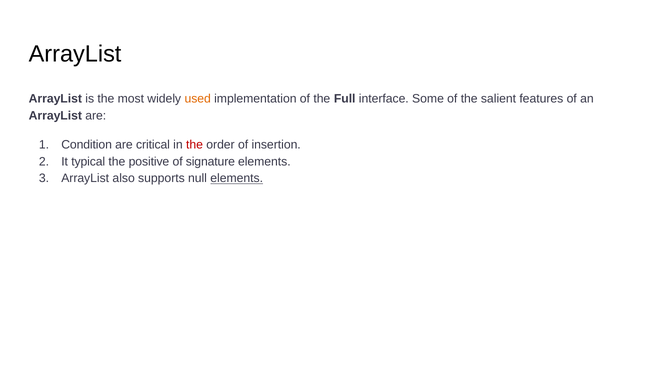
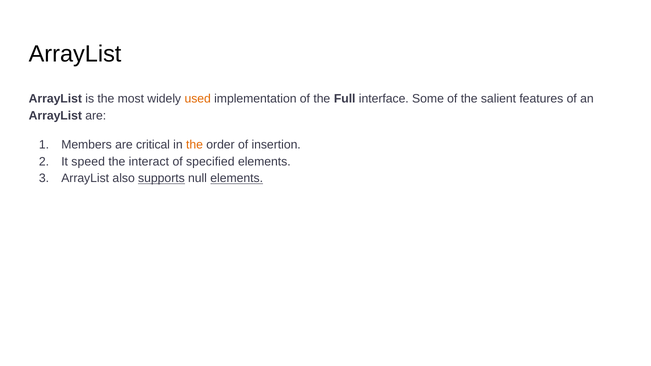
Condition: Condition -> Members
the at (195, 145) colour: red -> orange
typical: typical -> speed
positive: positive -> interact
signature: signature -> specified
supports underline: none -> present
